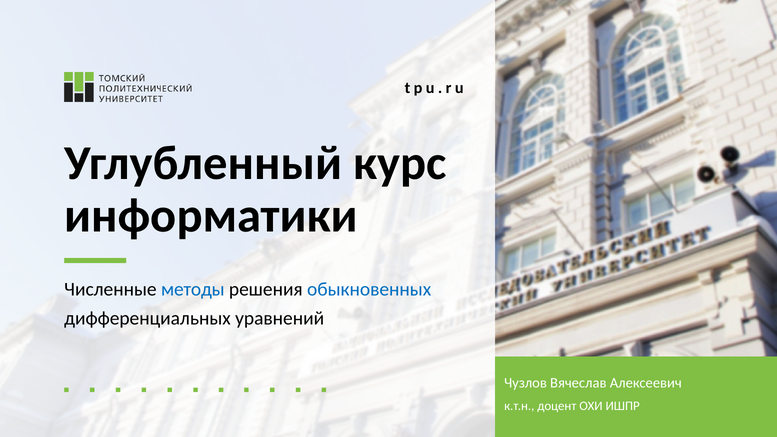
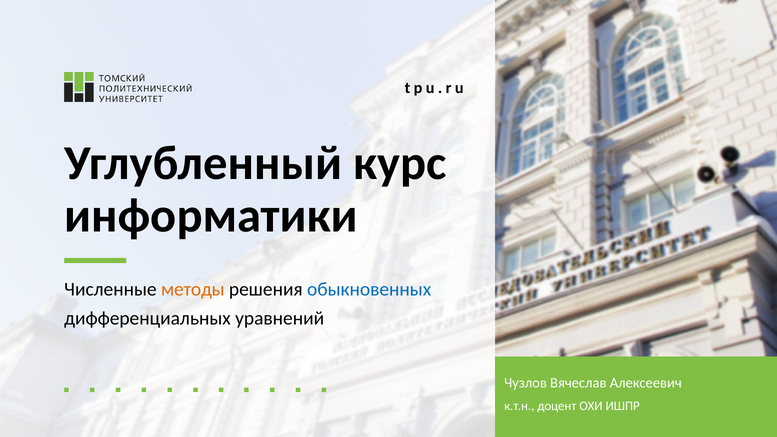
методы colour: blue -> orange
